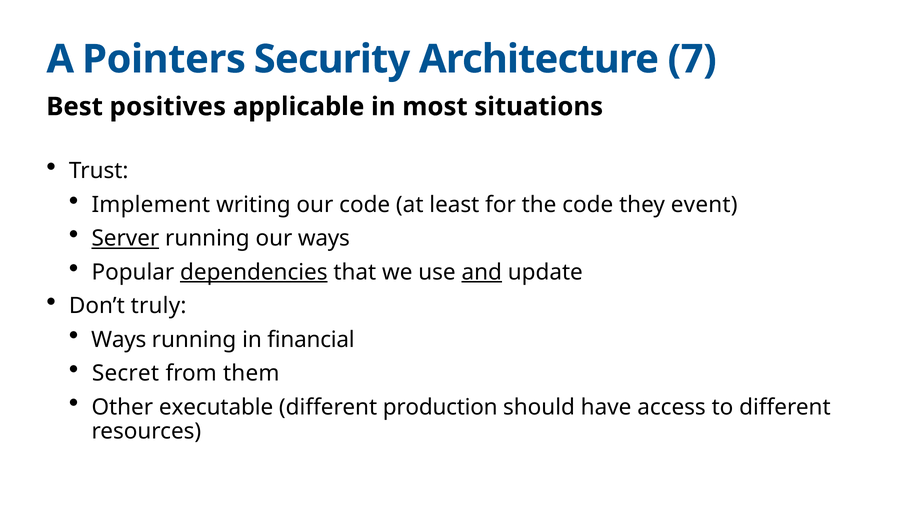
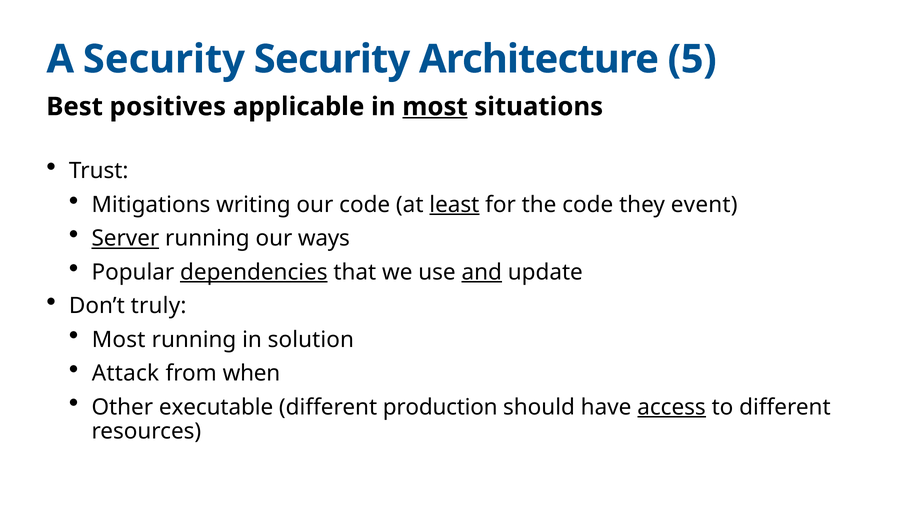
A Pointers: Pointers -> Security
7: 7 -> 5
most at (435, 107) underline: none -> present
Implement: Implement -> Mitigations
least underline: none -> present
Ways at (119, 339): Ways -> Most
financial: financial -> solution
Secret: Secret -> Attack
them: them -> when
access underline: none -> present
